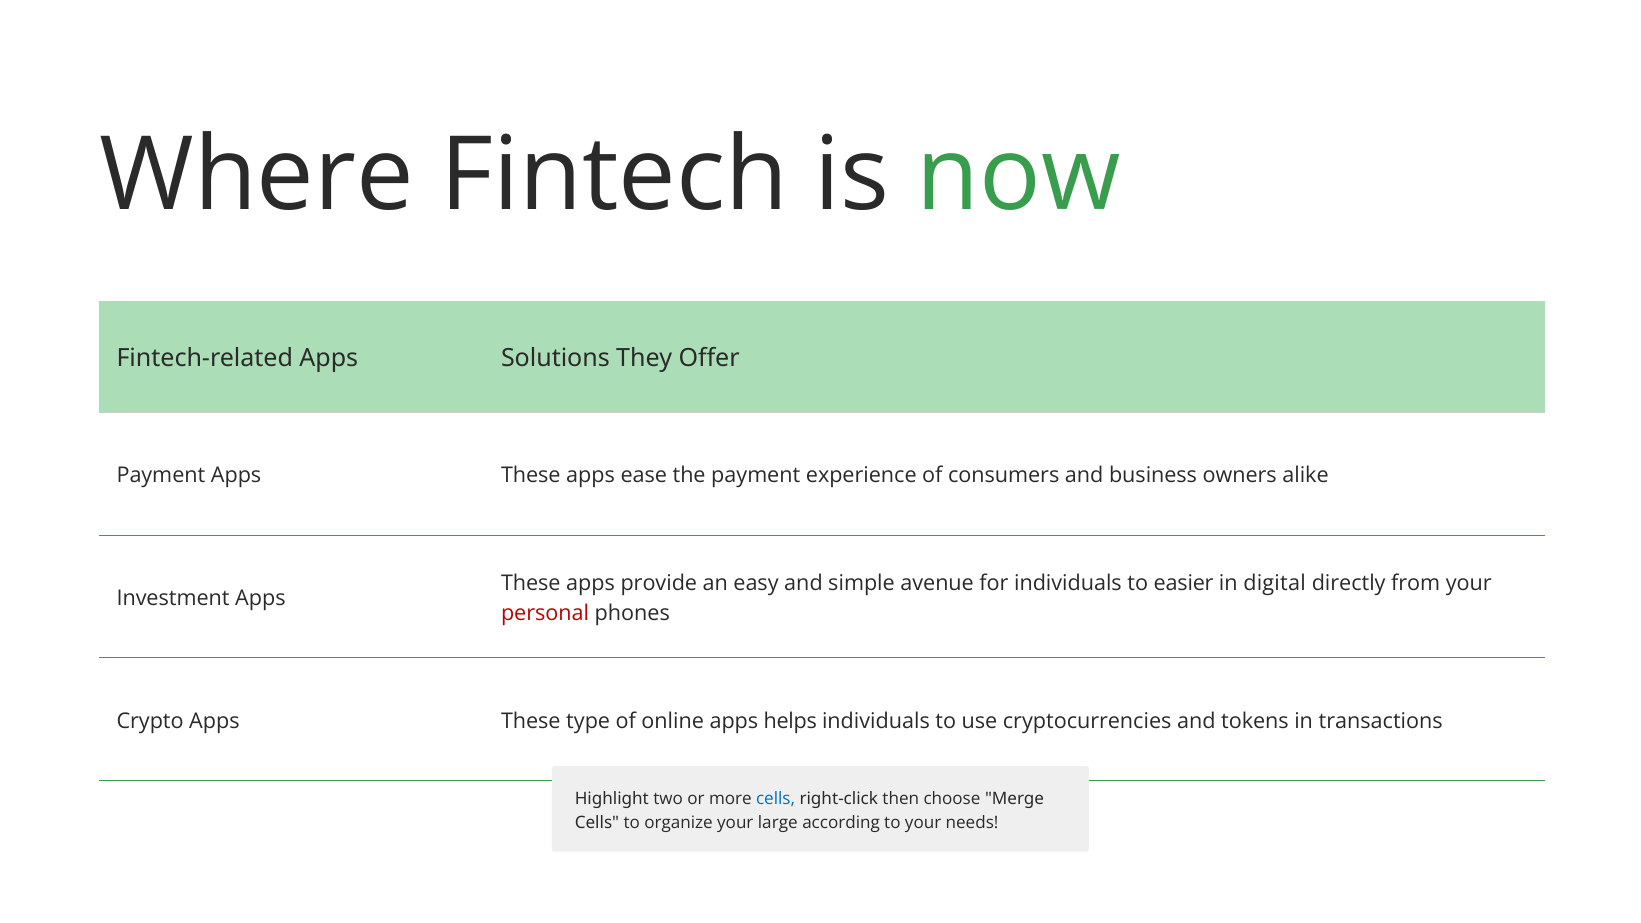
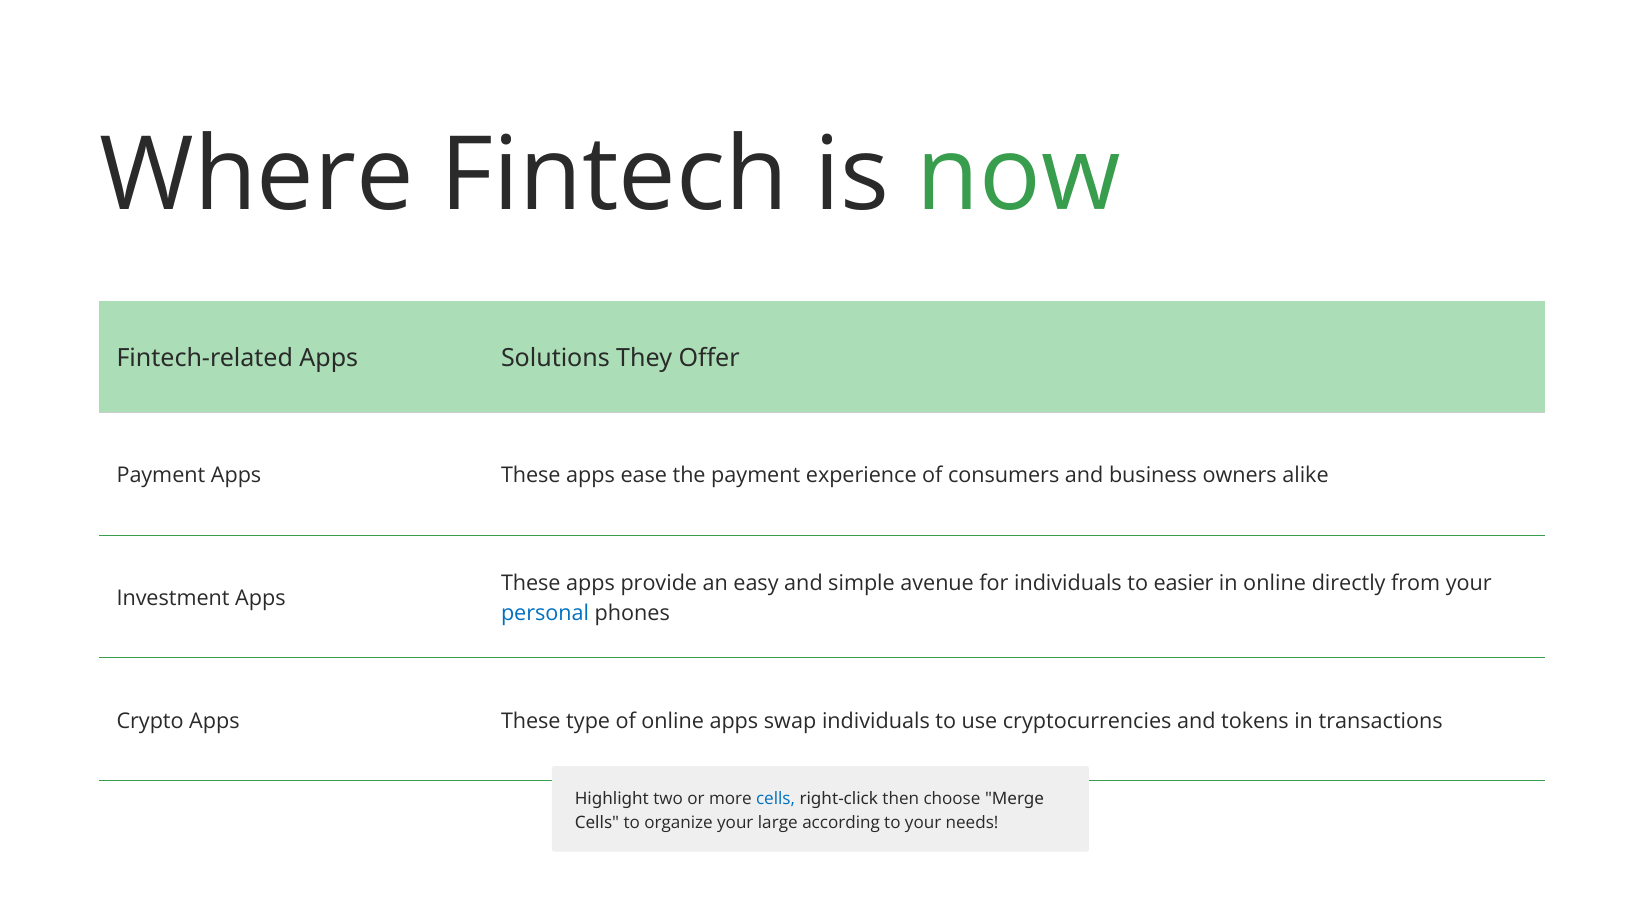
in digital: digital -> online
personal colour: red -> blue
helps: helps -> swap
